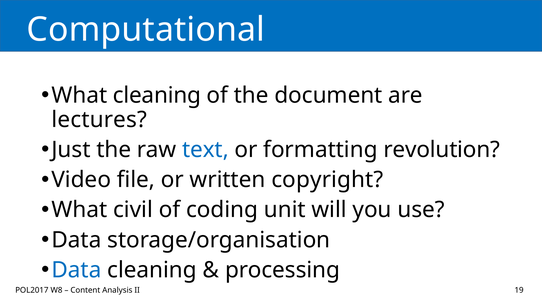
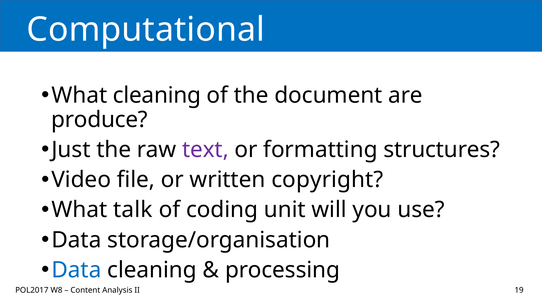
lectures: lectures -> produce
text colour: blue -> purple
revolution: revolution -> structures
civil: civil -> talk
